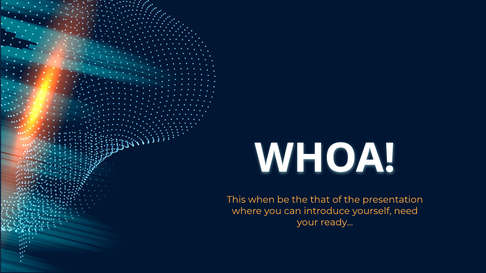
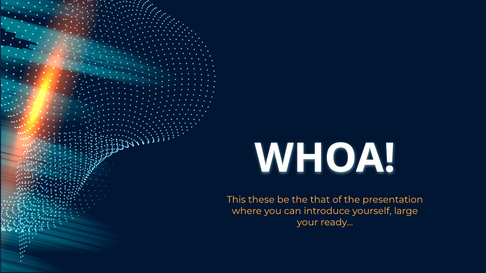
when: when -> these
need: need -> large
